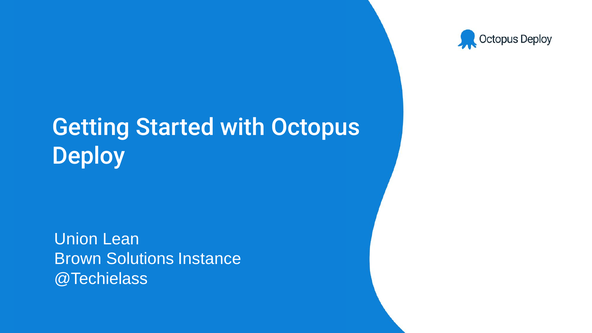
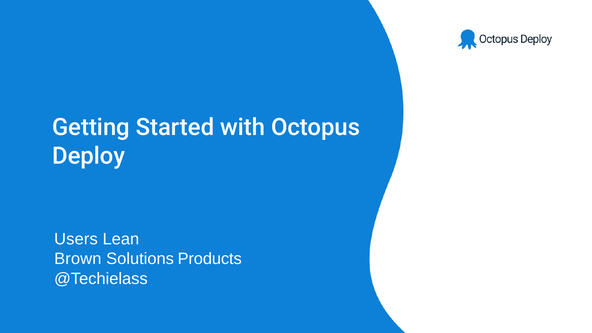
Union: Union -> Users
Instance: Instance -> Products
